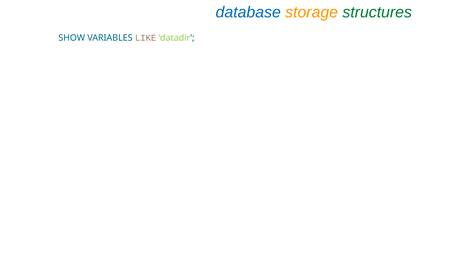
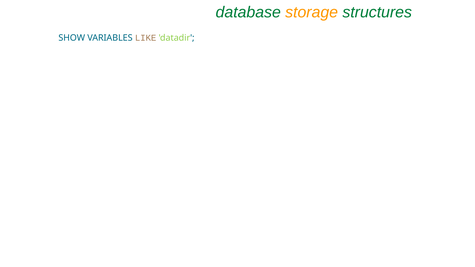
database colour: blue -> green
